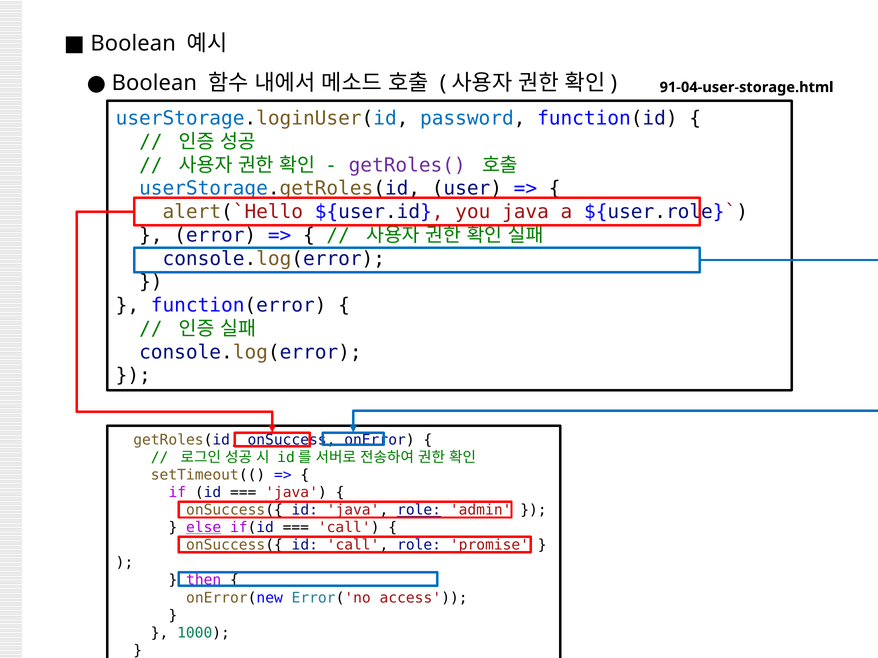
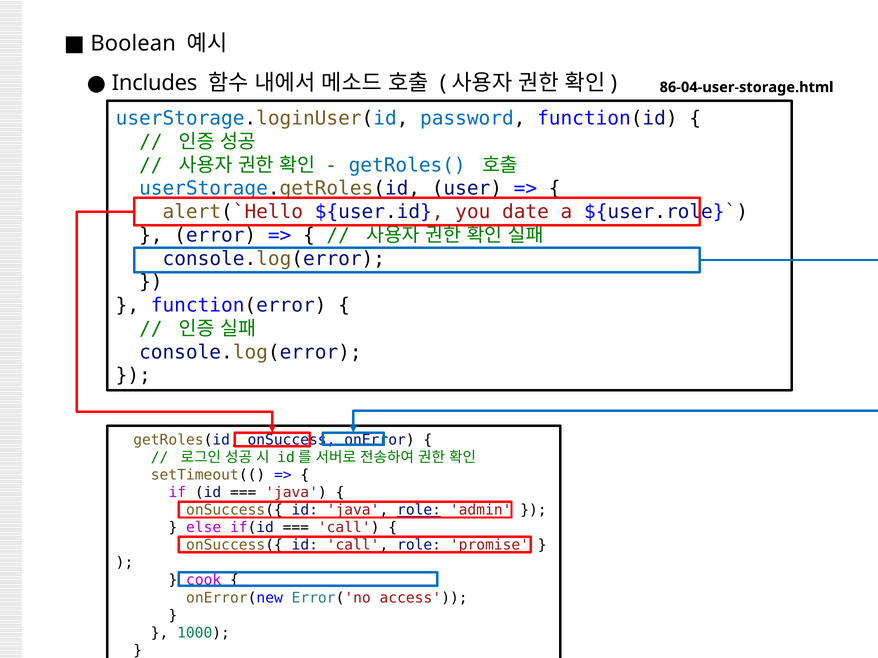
Boolean at (154, 83): Boolean -> Includes
91-04-user-storage.html: 91-04-user-storage.html -> 86-04-user-storage.html
getRoles( colour: purple -> blue
you java: java -> date
else underline: present -> none
then: then -> cook
